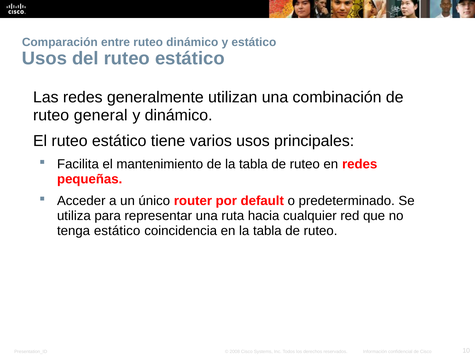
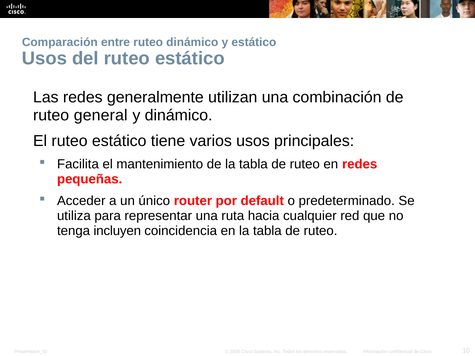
tenga estático: estático -> incluyen
